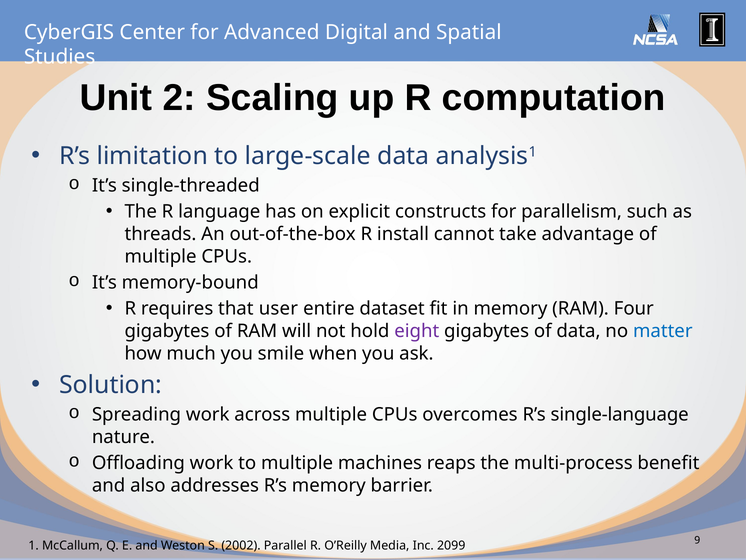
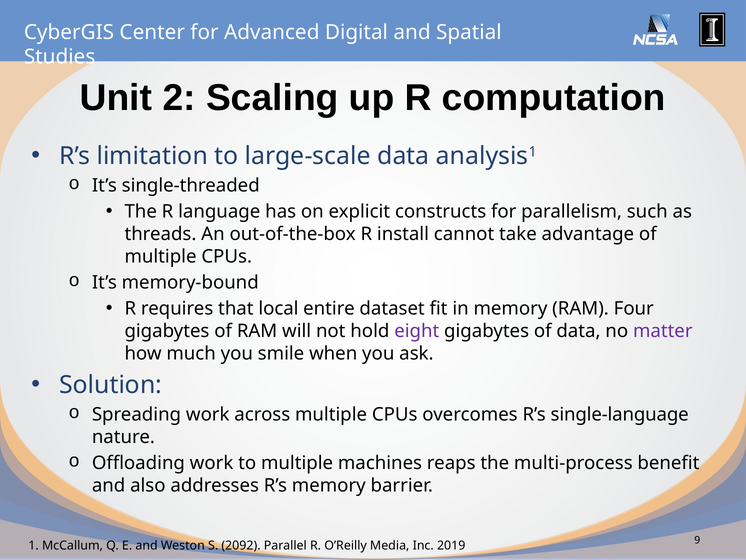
user: user -> local
matter colour: blue -> purple
2002: 2002 -> 2092
2099: 2099 -> 2019
